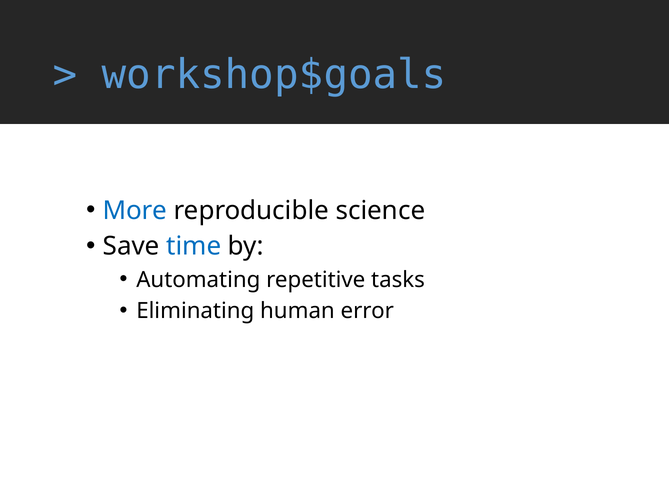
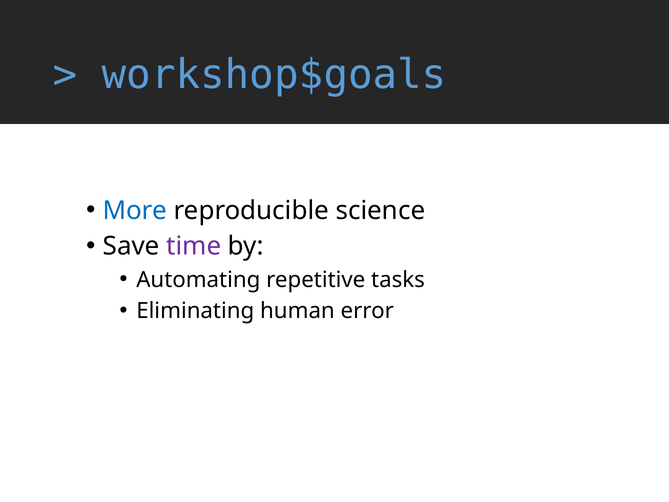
time colour: blue -> purple
